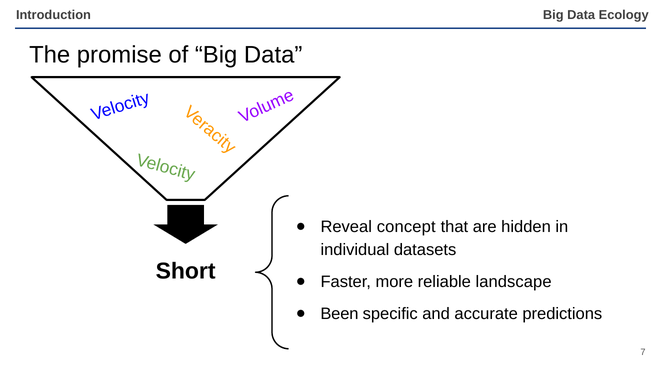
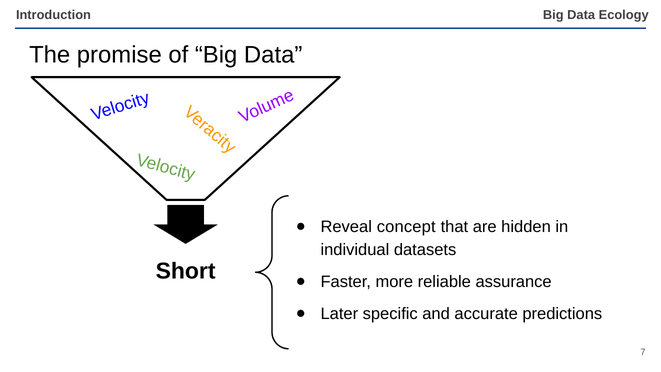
landscape: landscape -> assurance
Been: Been -> Later
